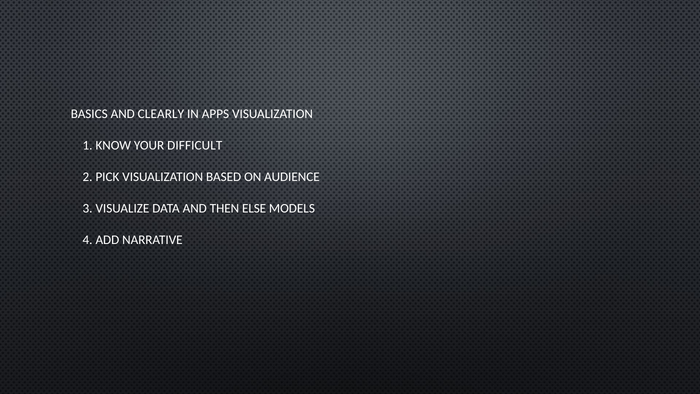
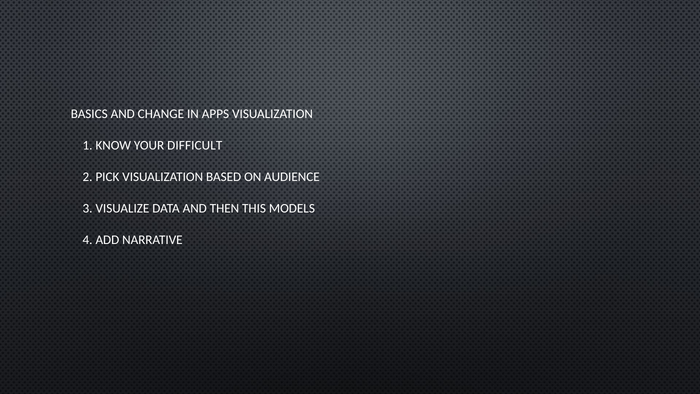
CLEARLY: CLEARLY -> CHANGE
ELSE: ELSE -> THIS
